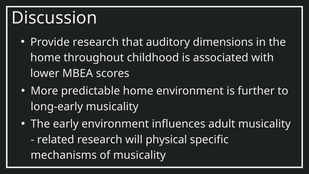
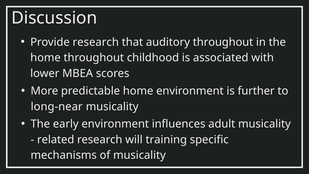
auditory dimensions: dimensions -> throughout
long-early: long-early -> long-near
physical: physical -> training
